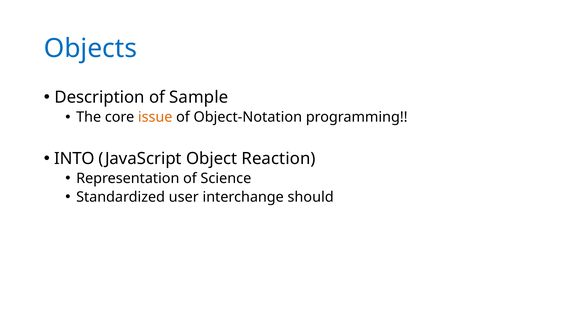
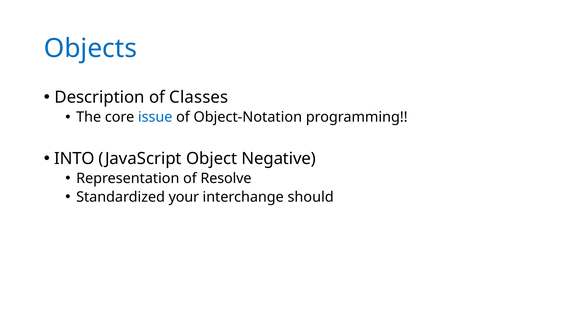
Sample: Sample -> Classes
issue colour: orange -> blue
Reaction: Reaction -> Negative
Science: Science -> Resolve
user: user -> your
